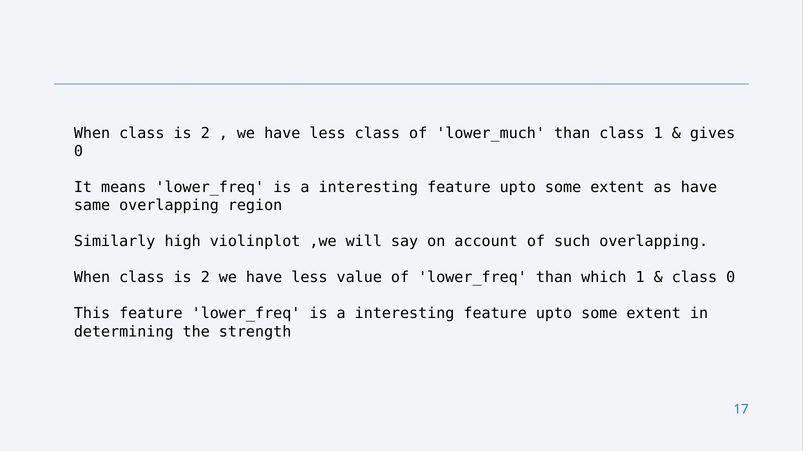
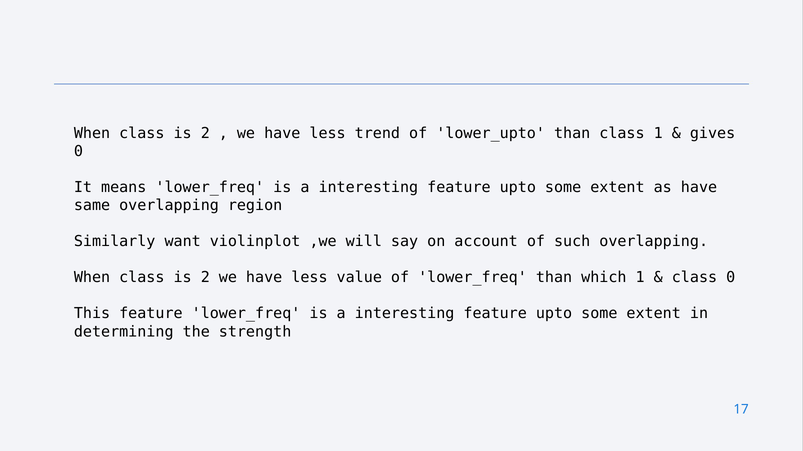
less class: class -> trend
lower_much: lower_much -> lower_upto
high: high -> want
